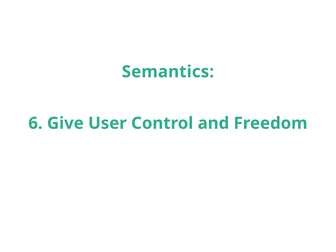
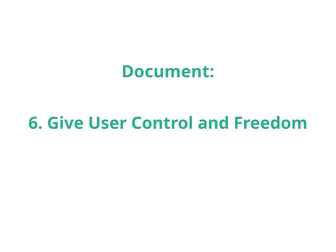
Semantics: Semantics -> Document
